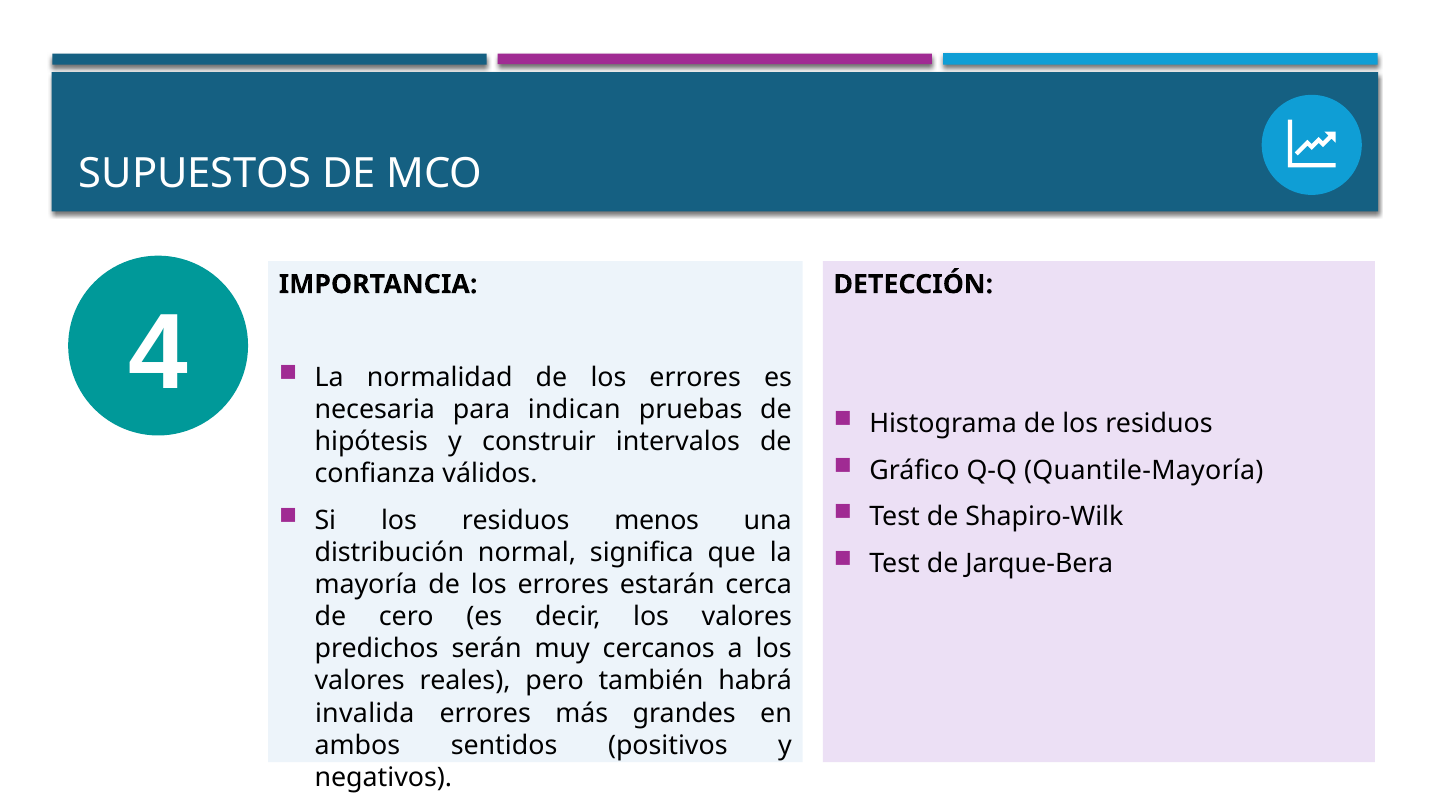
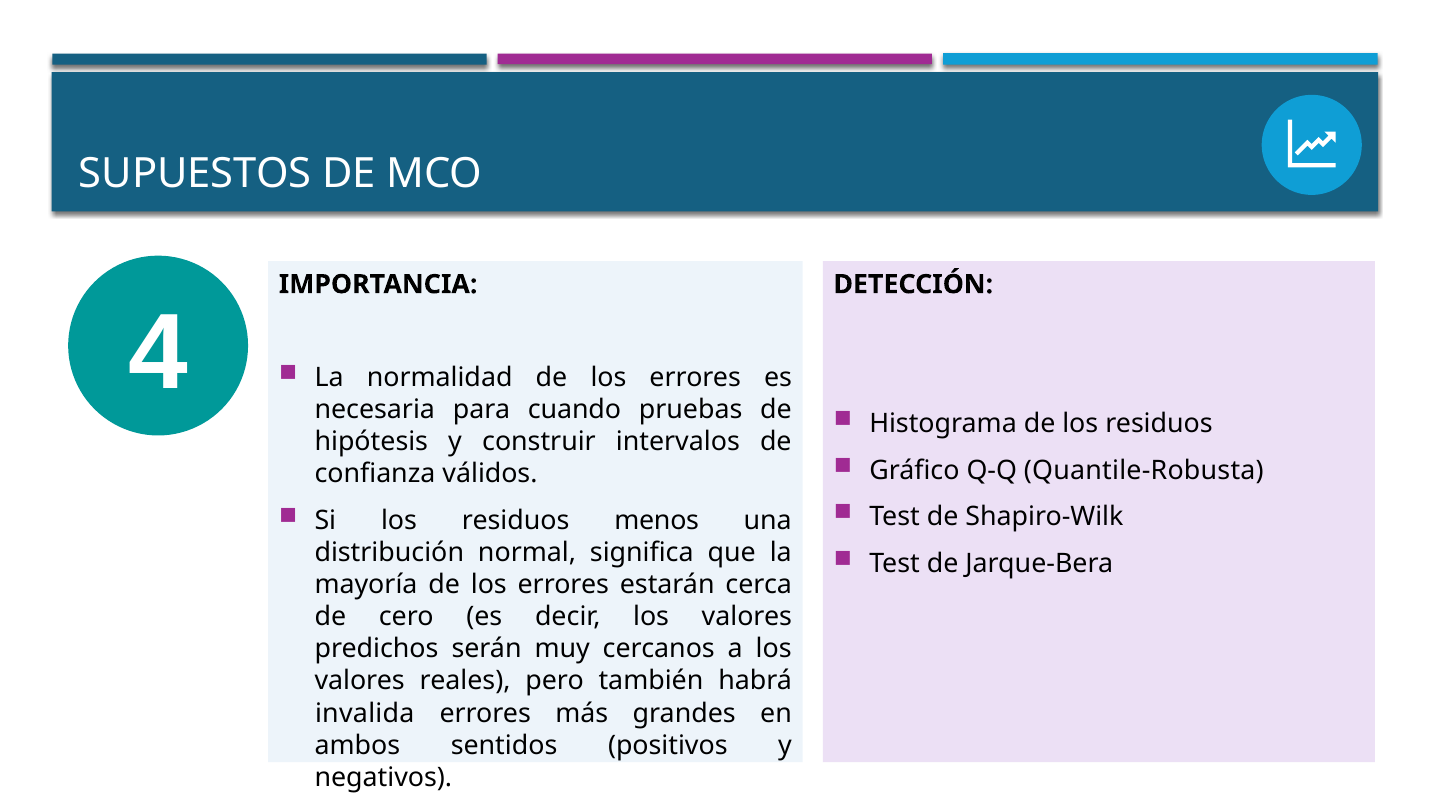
indican: indican -> cuando
Quantile-Mayoría: Quantile-Mayoría -> Quantile-Robusta
